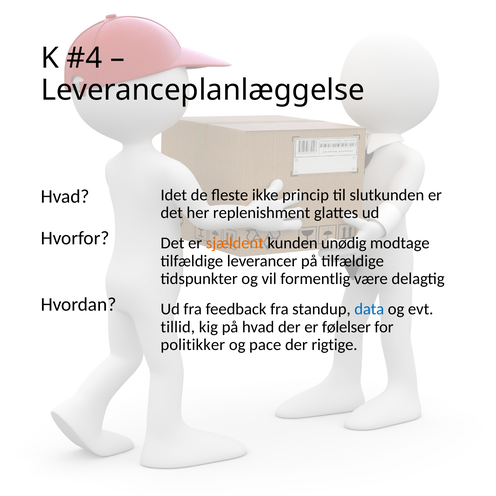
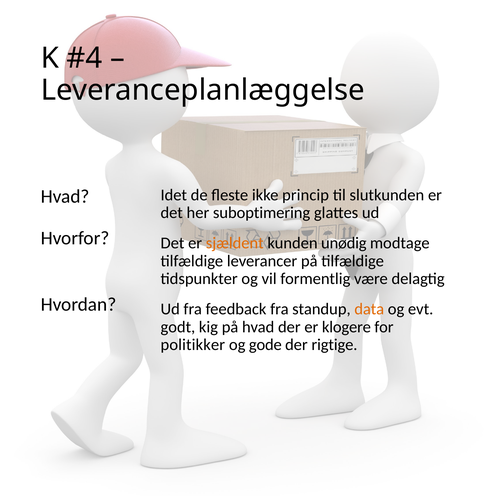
replenishment: replenishment -> suboptimering
data colour: blue -> orange
tillid: tillid -> godt
følelser: følelser -> klogere
pace: pace -> gode
